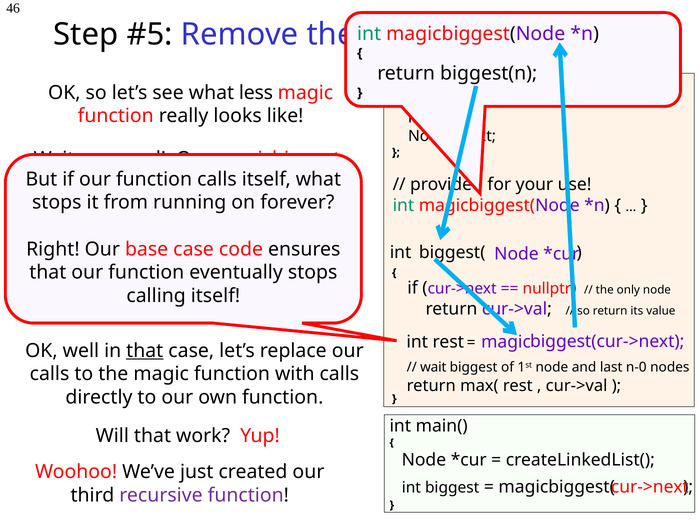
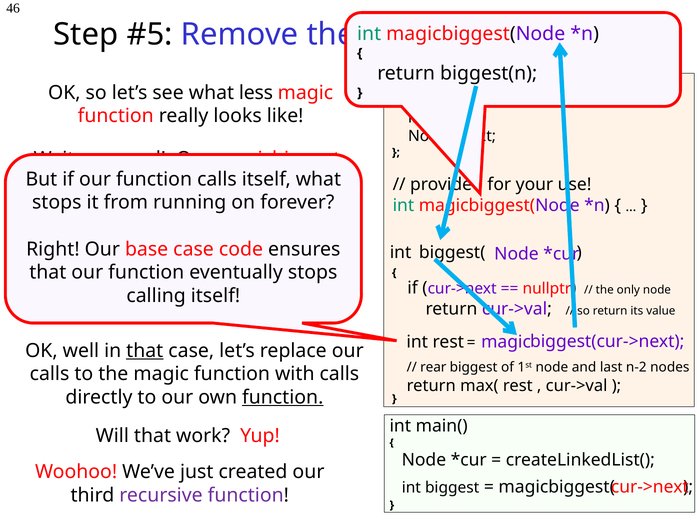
wait at (433, 367): wait -> rear
n-0: n-0 -> n-2
function at (283, 397) underline: none -> present
